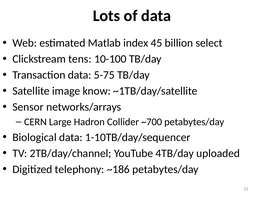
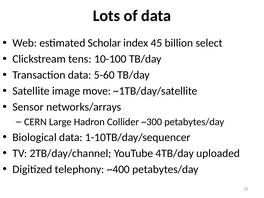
Matlab: Matlab -> Scholar
5-75: 5-75 -> 5-60
know: know -> move
~700: ~700 -> ~300
~186: ~186 -> ~400
